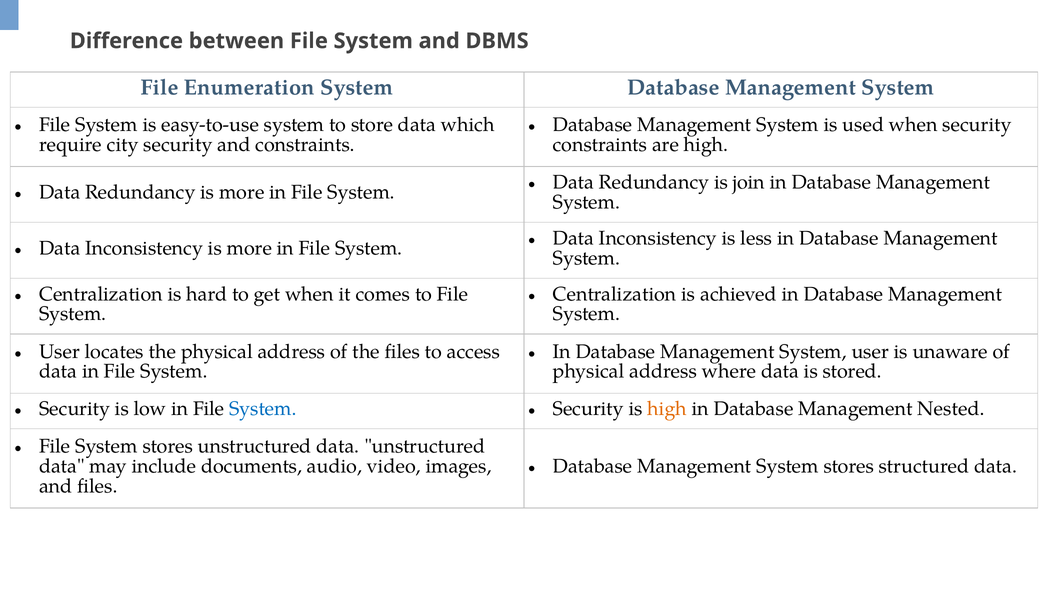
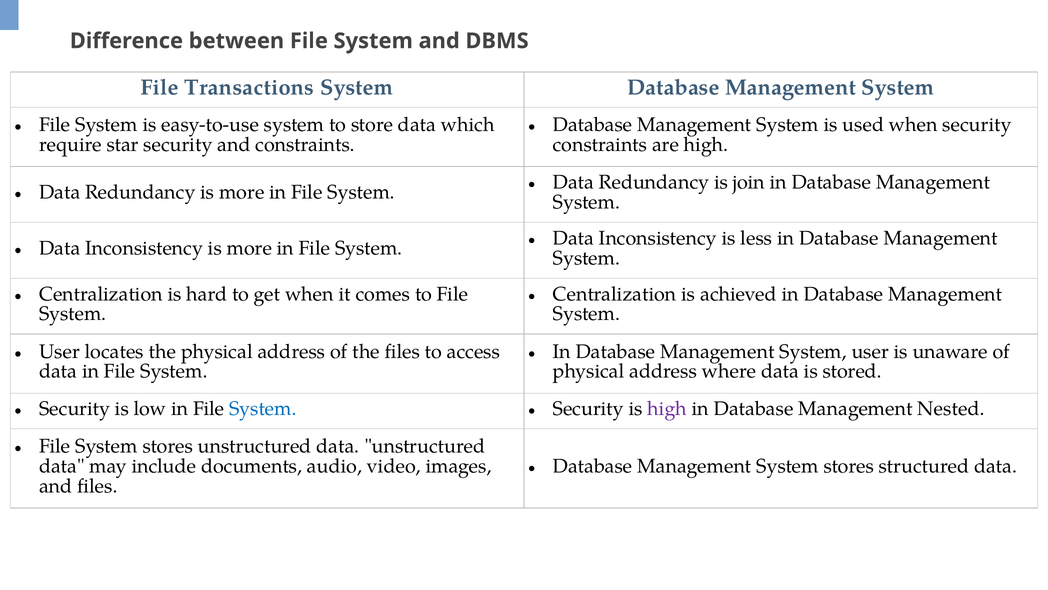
Enumeration: Enumeration -> Transactions
city: city -> star
high at (667, 408) colour: orange -> purple
